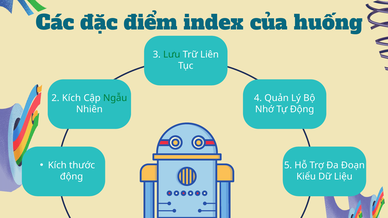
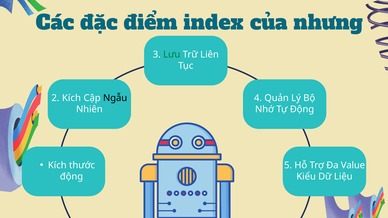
huống: huống -> nhưng
Ngẫu colour: green -> black
Đoạn: Đoạn -> Value
